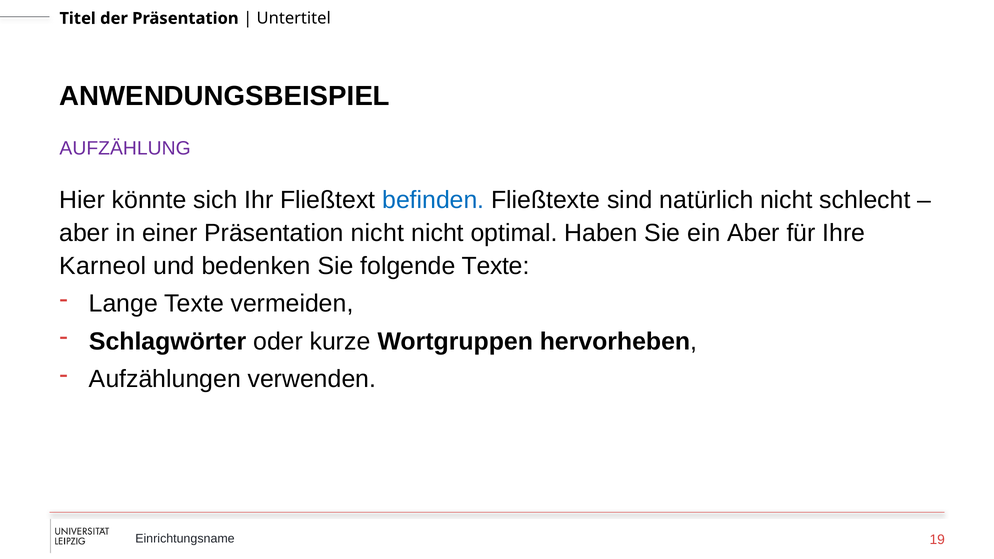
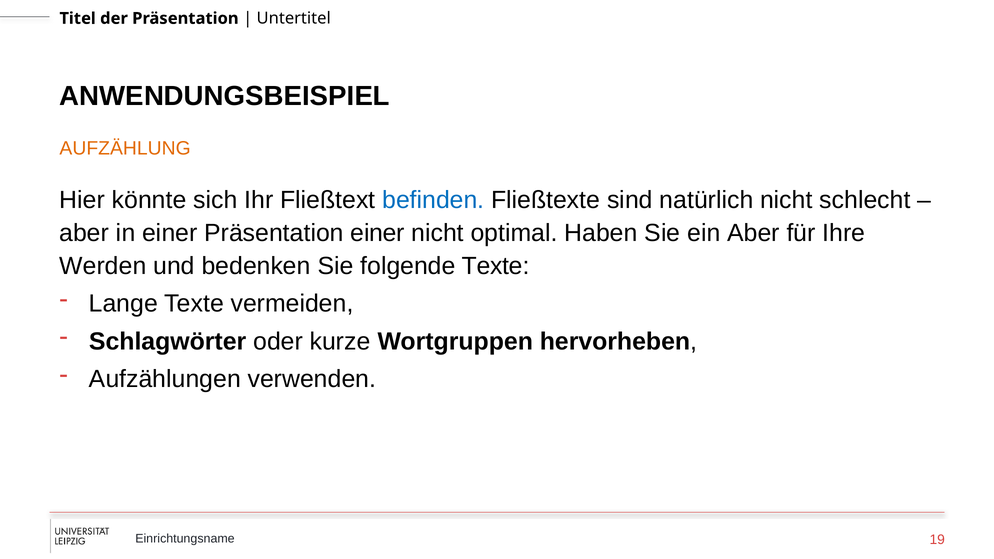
AUFZÄHLUNG colour: purple -> orange
Präsentation nicht: nicht -> einer
Karneol: Karneol -> Werden
